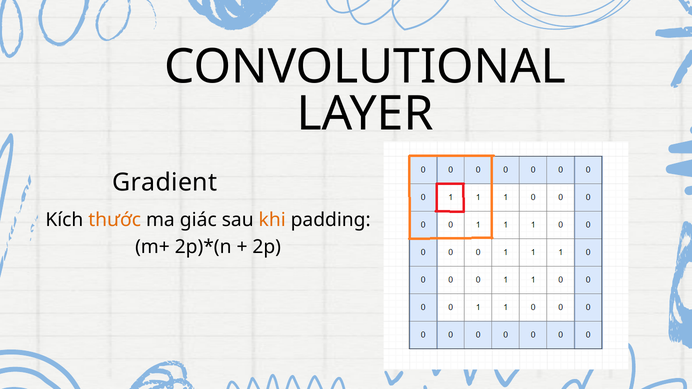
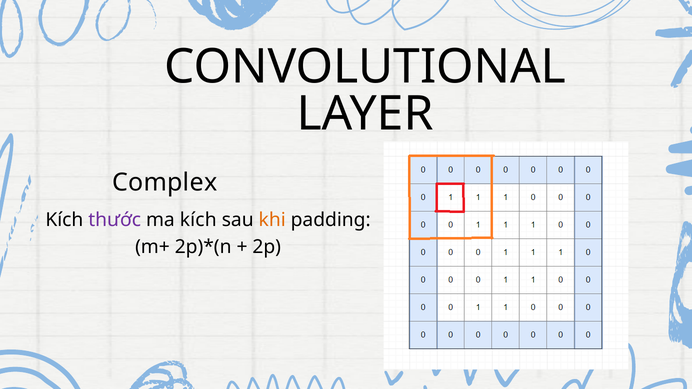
Gradient: Gradient -> Complex
thước colour: orange -> purple
ma giác: giác -> kích
